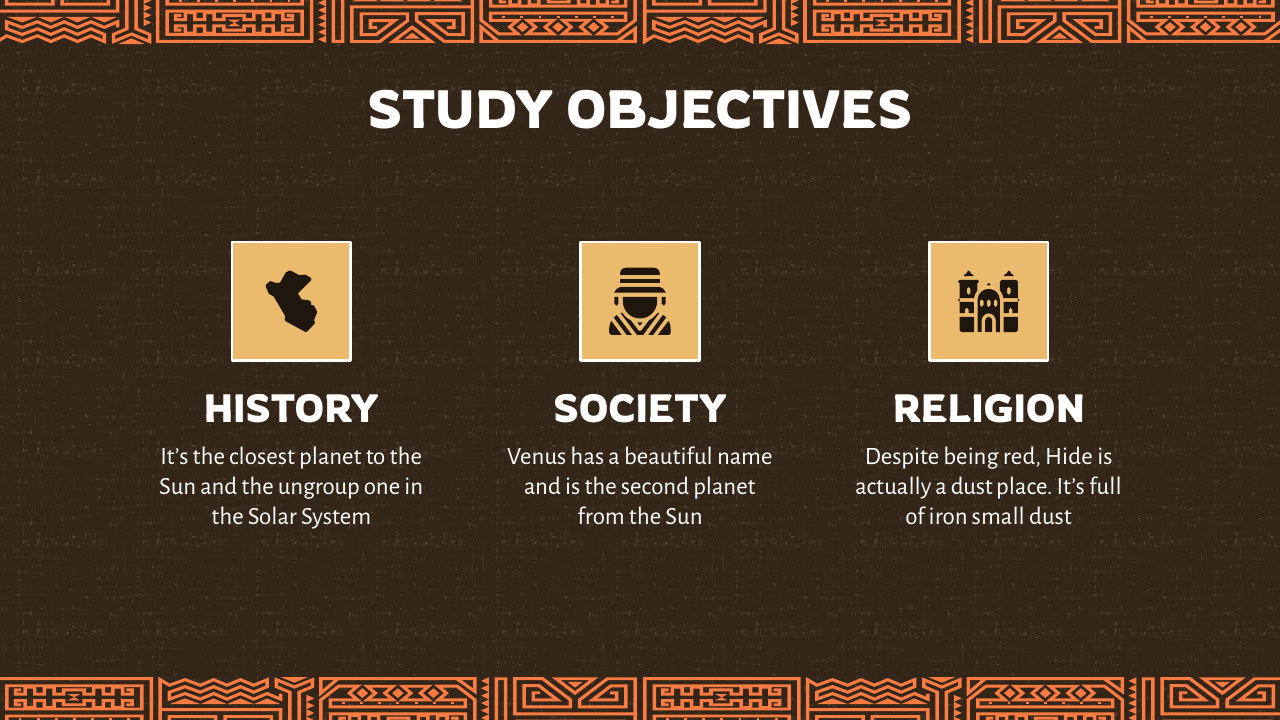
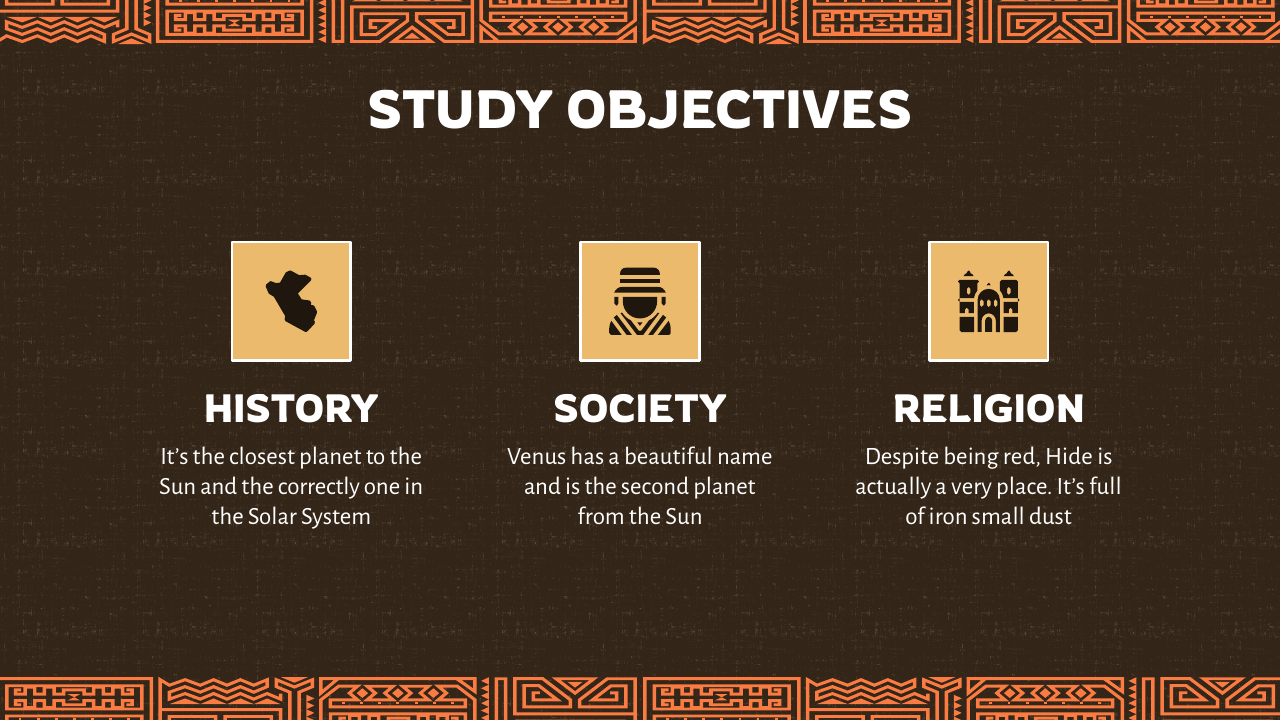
ungroup: ungroup -> correctly
a dust: dust -> very
